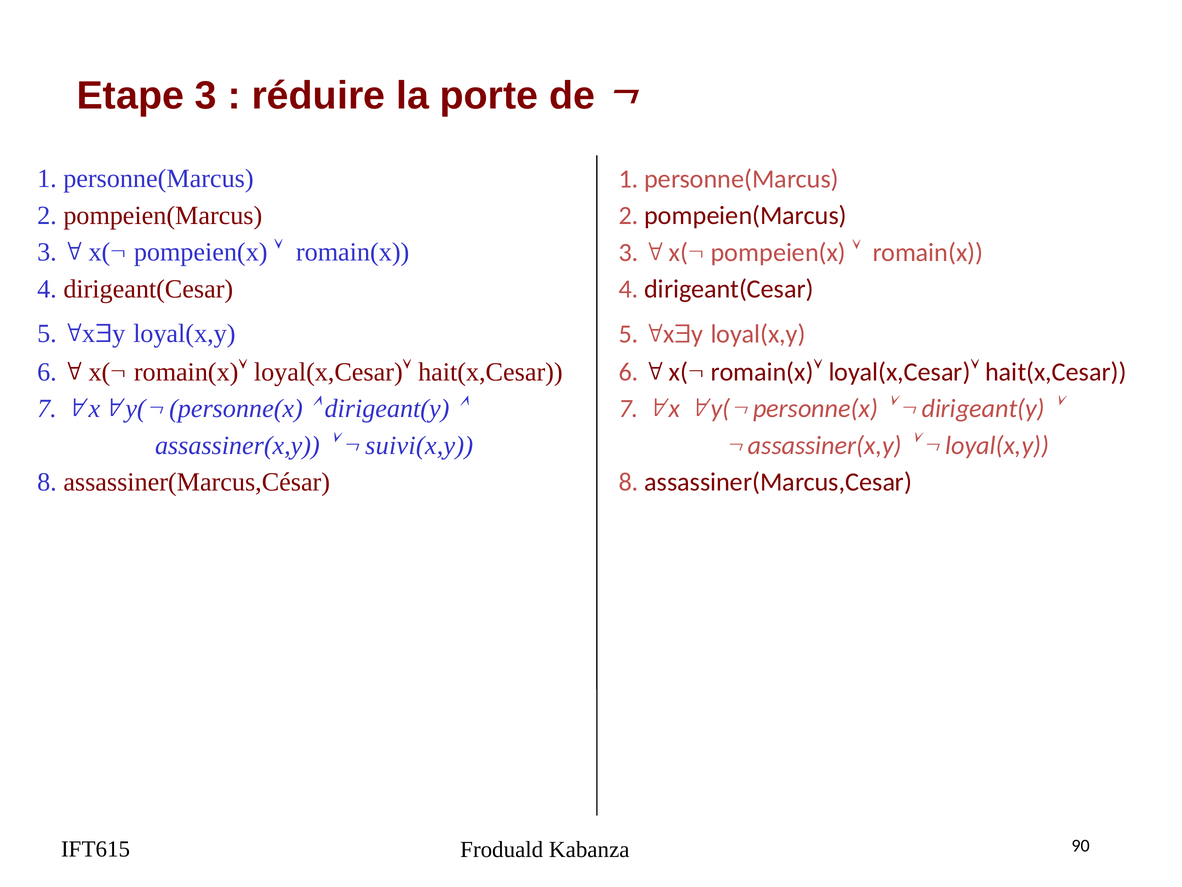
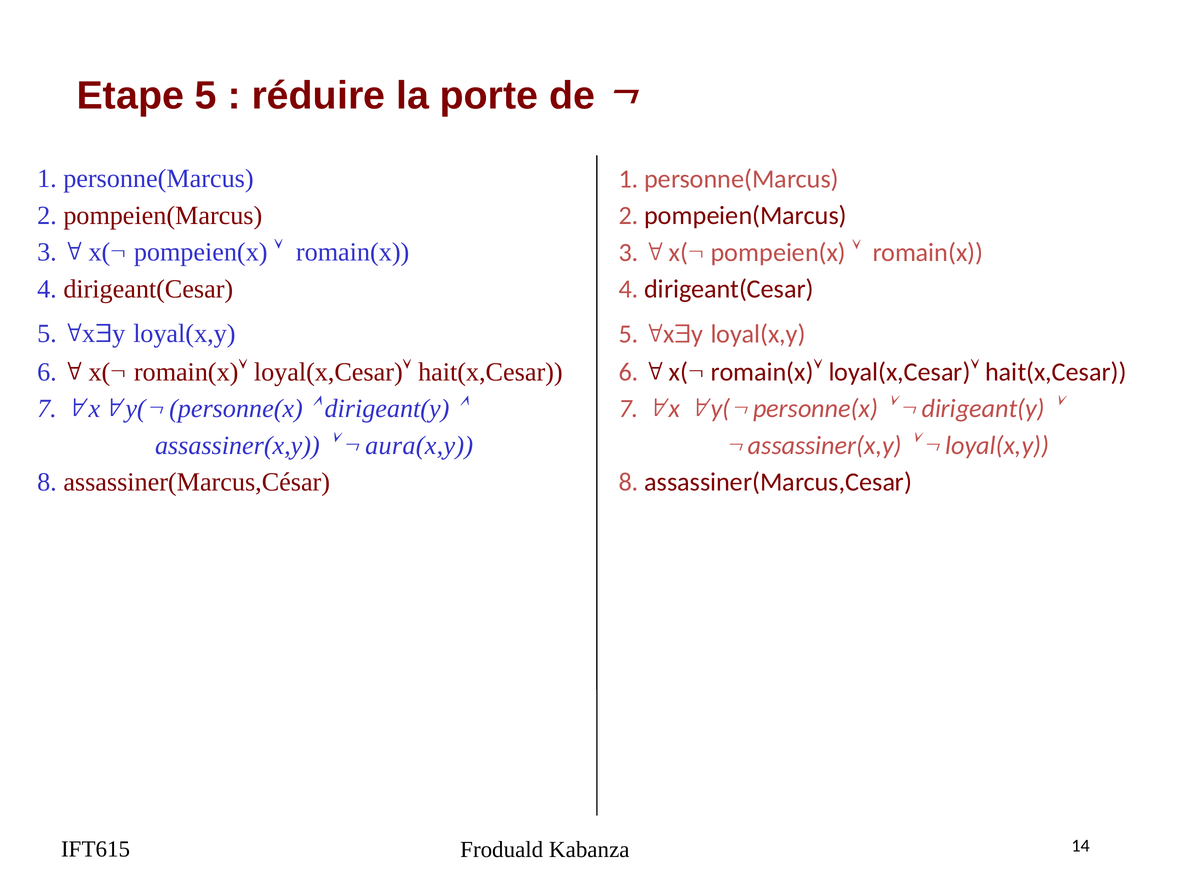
Etape 3: 3 -> 5
suivi(x,y: suivi(x,y -> aura(x,y
90: 90 -> 14
